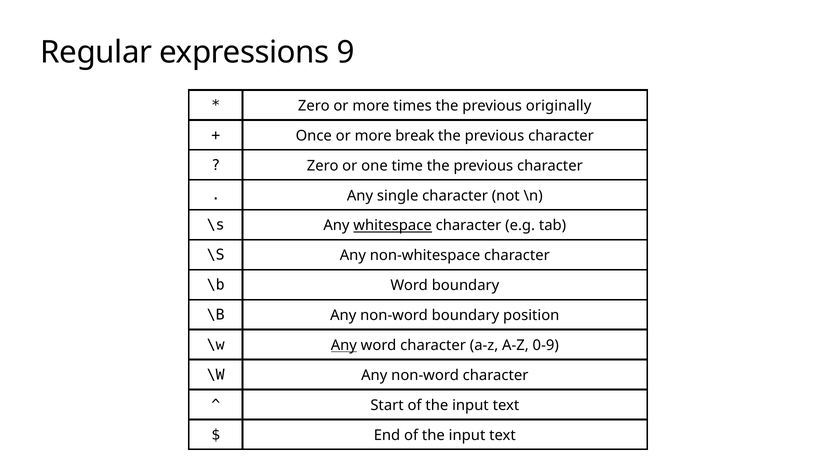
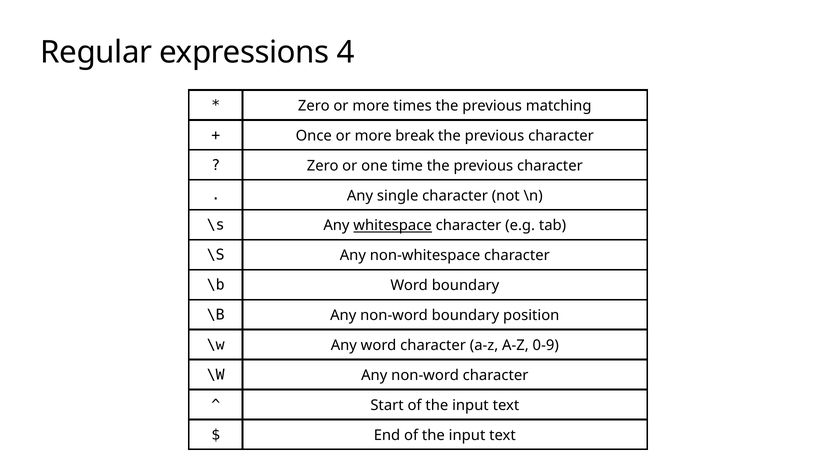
9: 9 -> 4
originally: originally -> matching
Any at (344, 346) underline: present -> none
